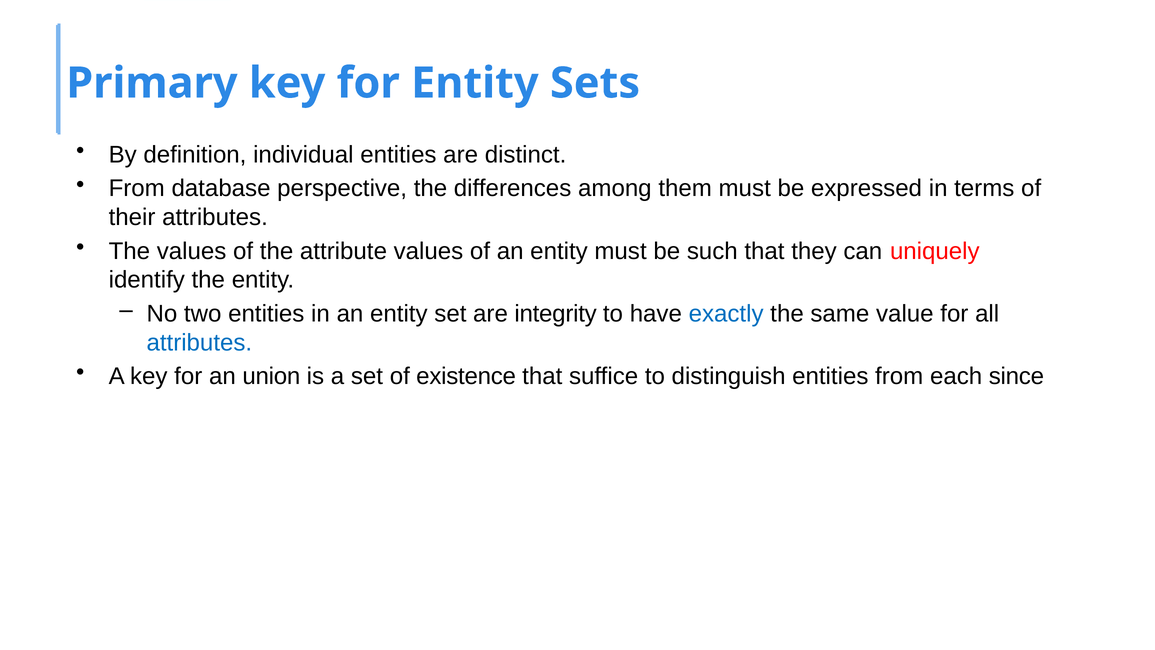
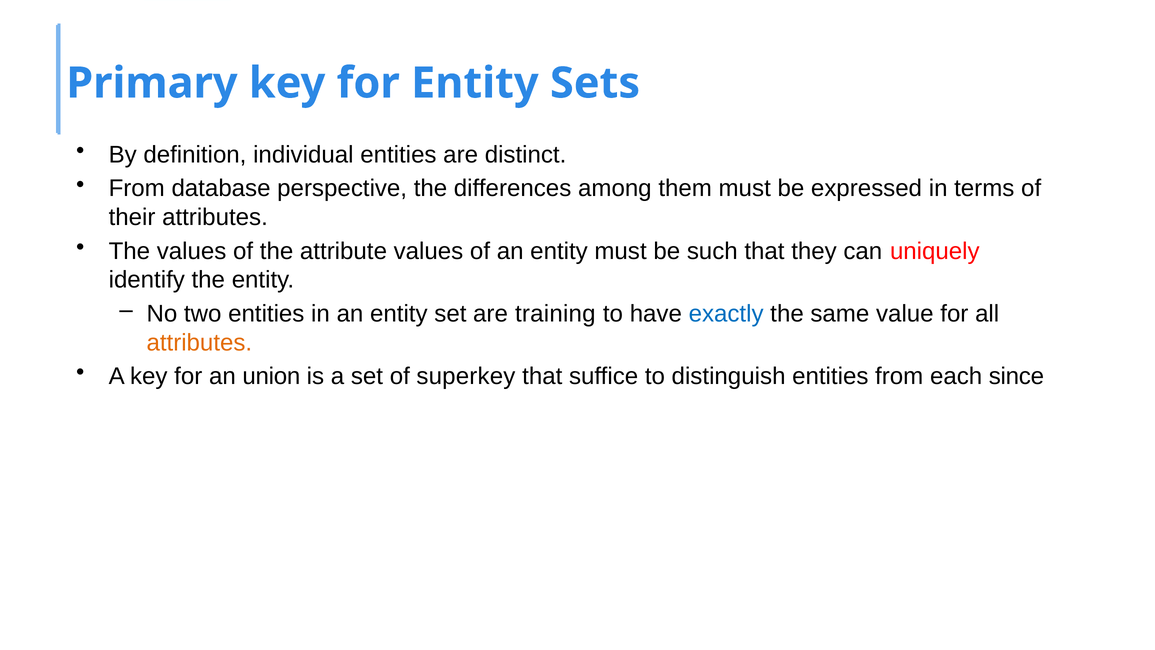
integrity: integrity -> training
attributes at (199, 342) colour: blue -> orange
existence: existence -> superkey
